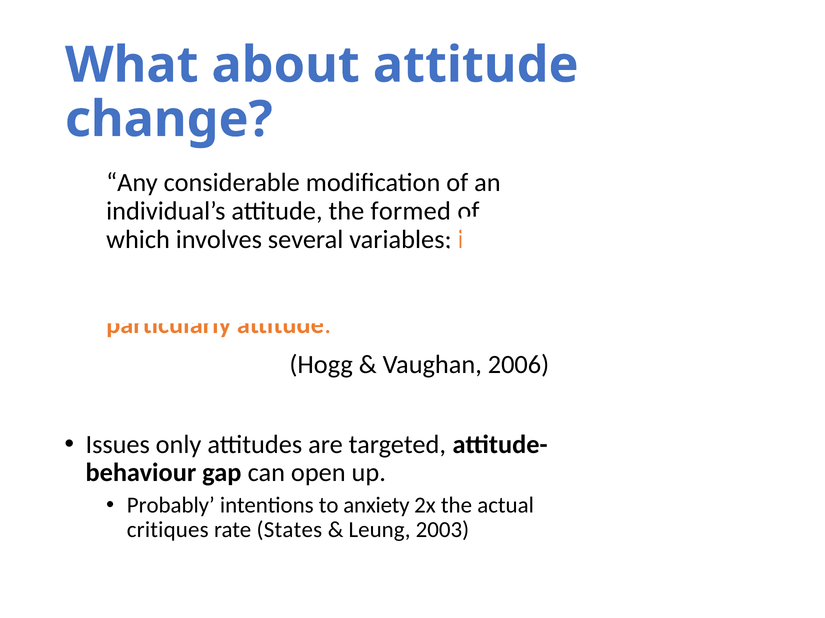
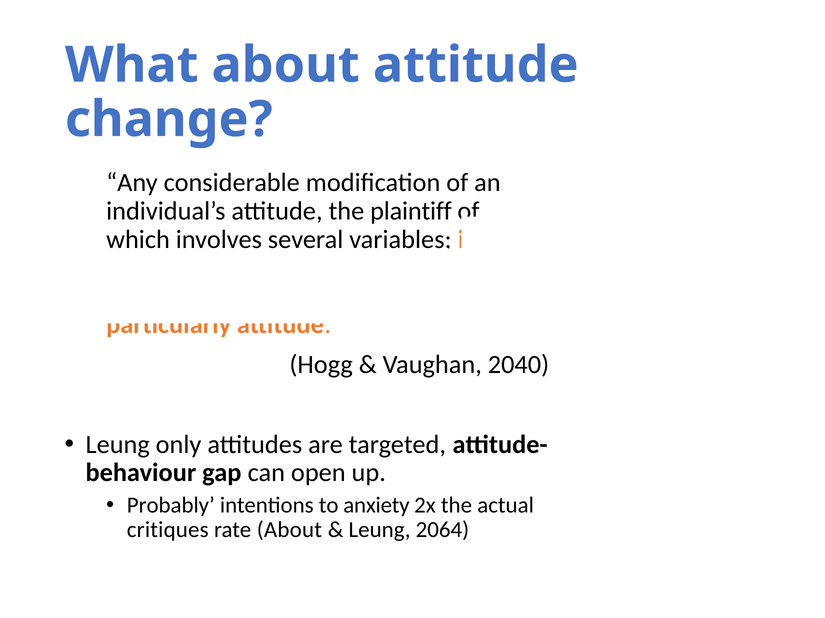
formed: formed -> plaintiff
2006: 2006 -> 2040
Issues at (118, 445): Issues -> Leung
rate States: States -> About
2003: 2003 -> 2064
